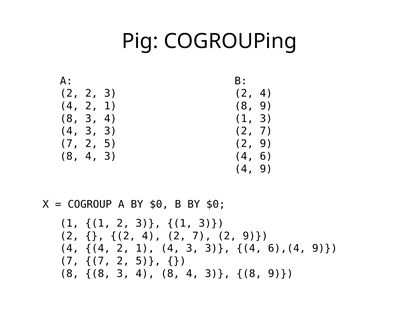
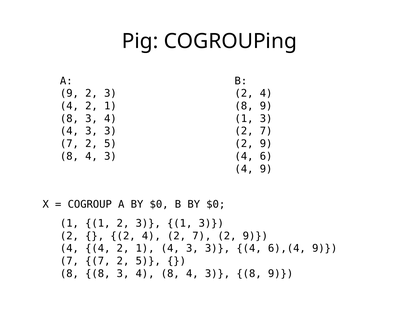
2 at (69, 94): 2 -> 9
